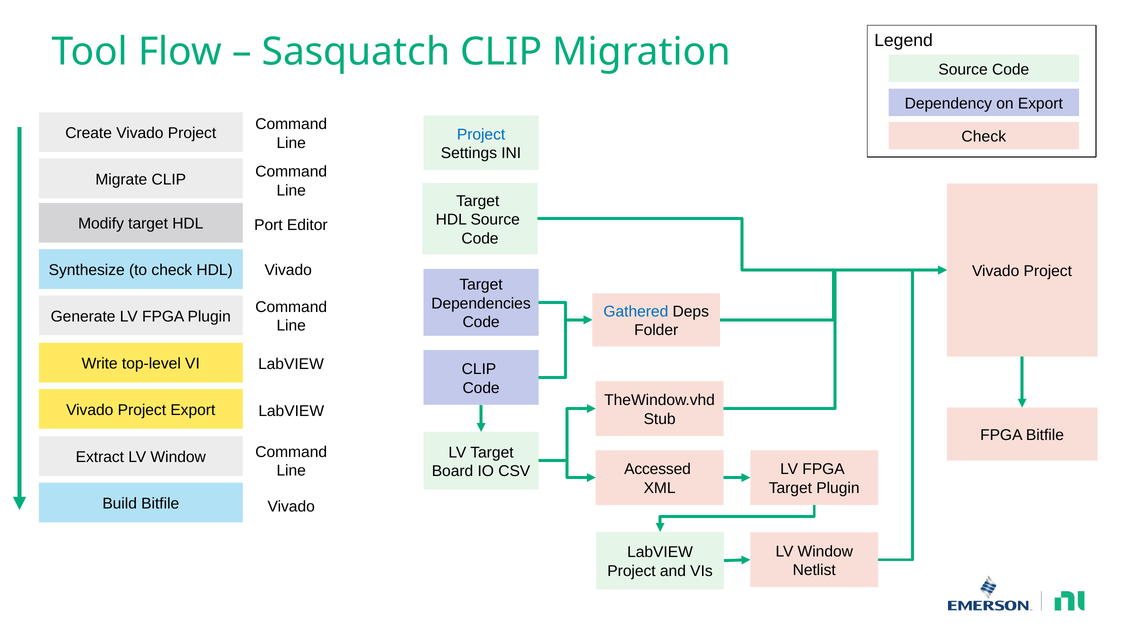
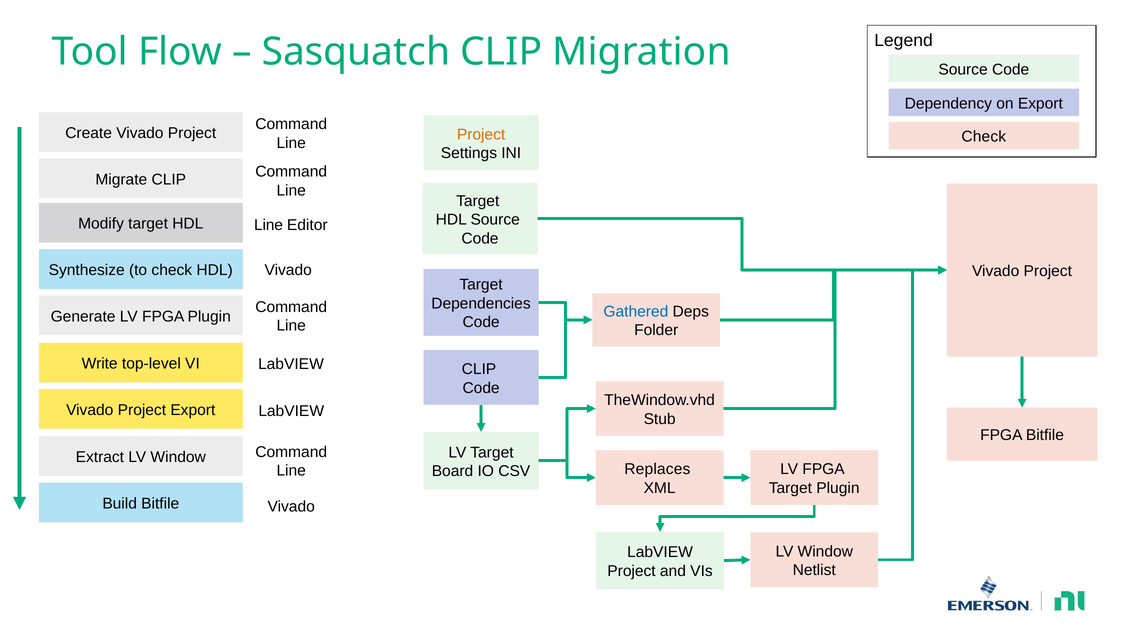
Project at (481, 134) colour: blue -> orange
HDL Port: Port -> Line
Accessed: Accessed -> Replaces
